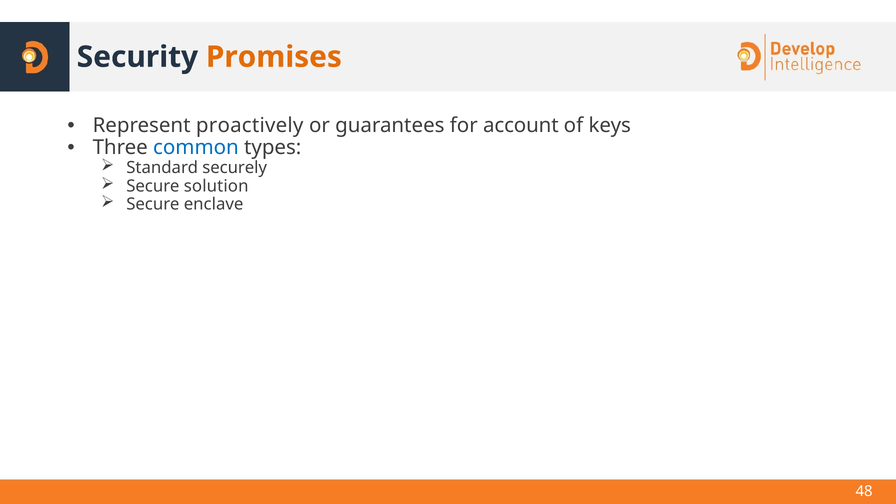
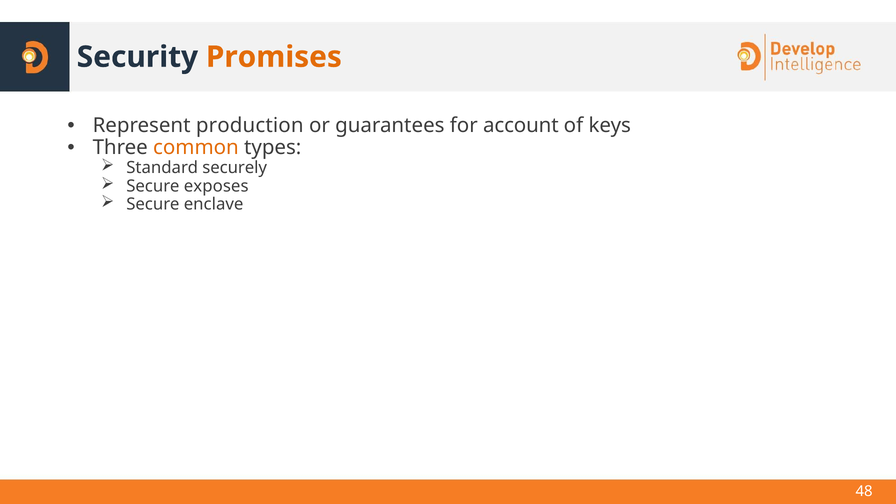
proactively: proactively -> production
common colour: blue -> orange
solution: solution -> exposes
